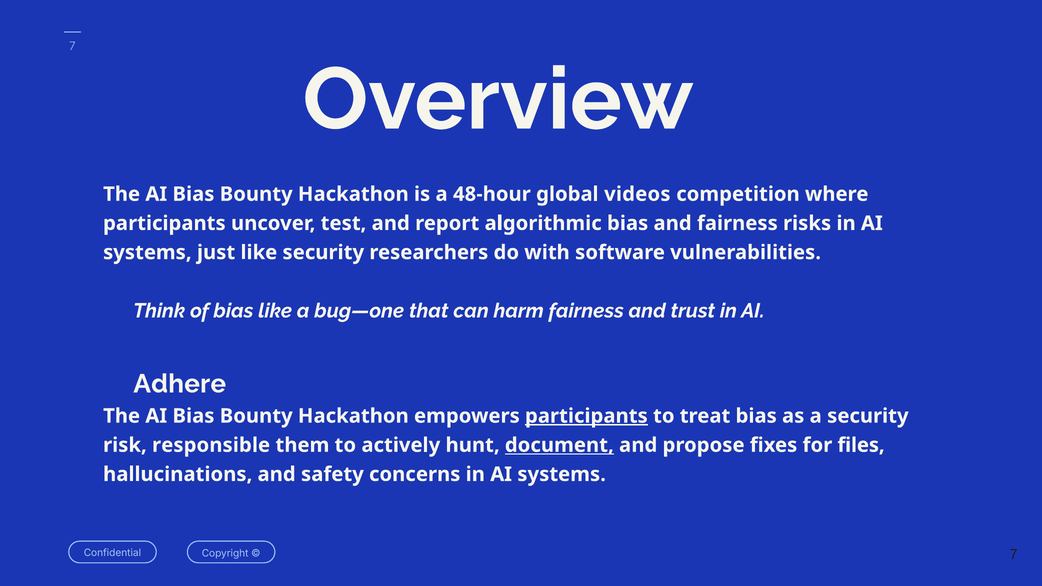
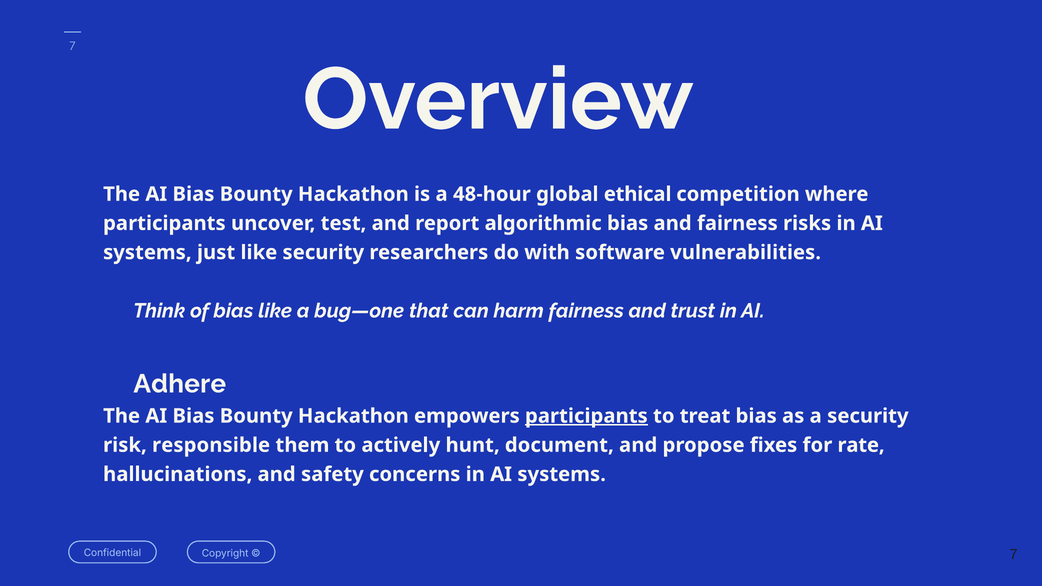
videos: videos -> ethical
document underline: present -> none
files: files -> rate
